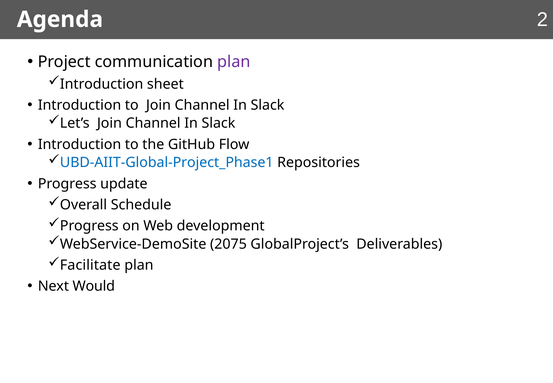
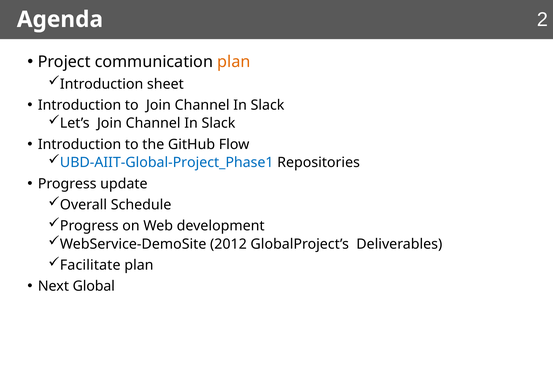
plan at (234, 62) colour: purple -> orange
2075: 2075 -> 2012
Would: Would -> Global
